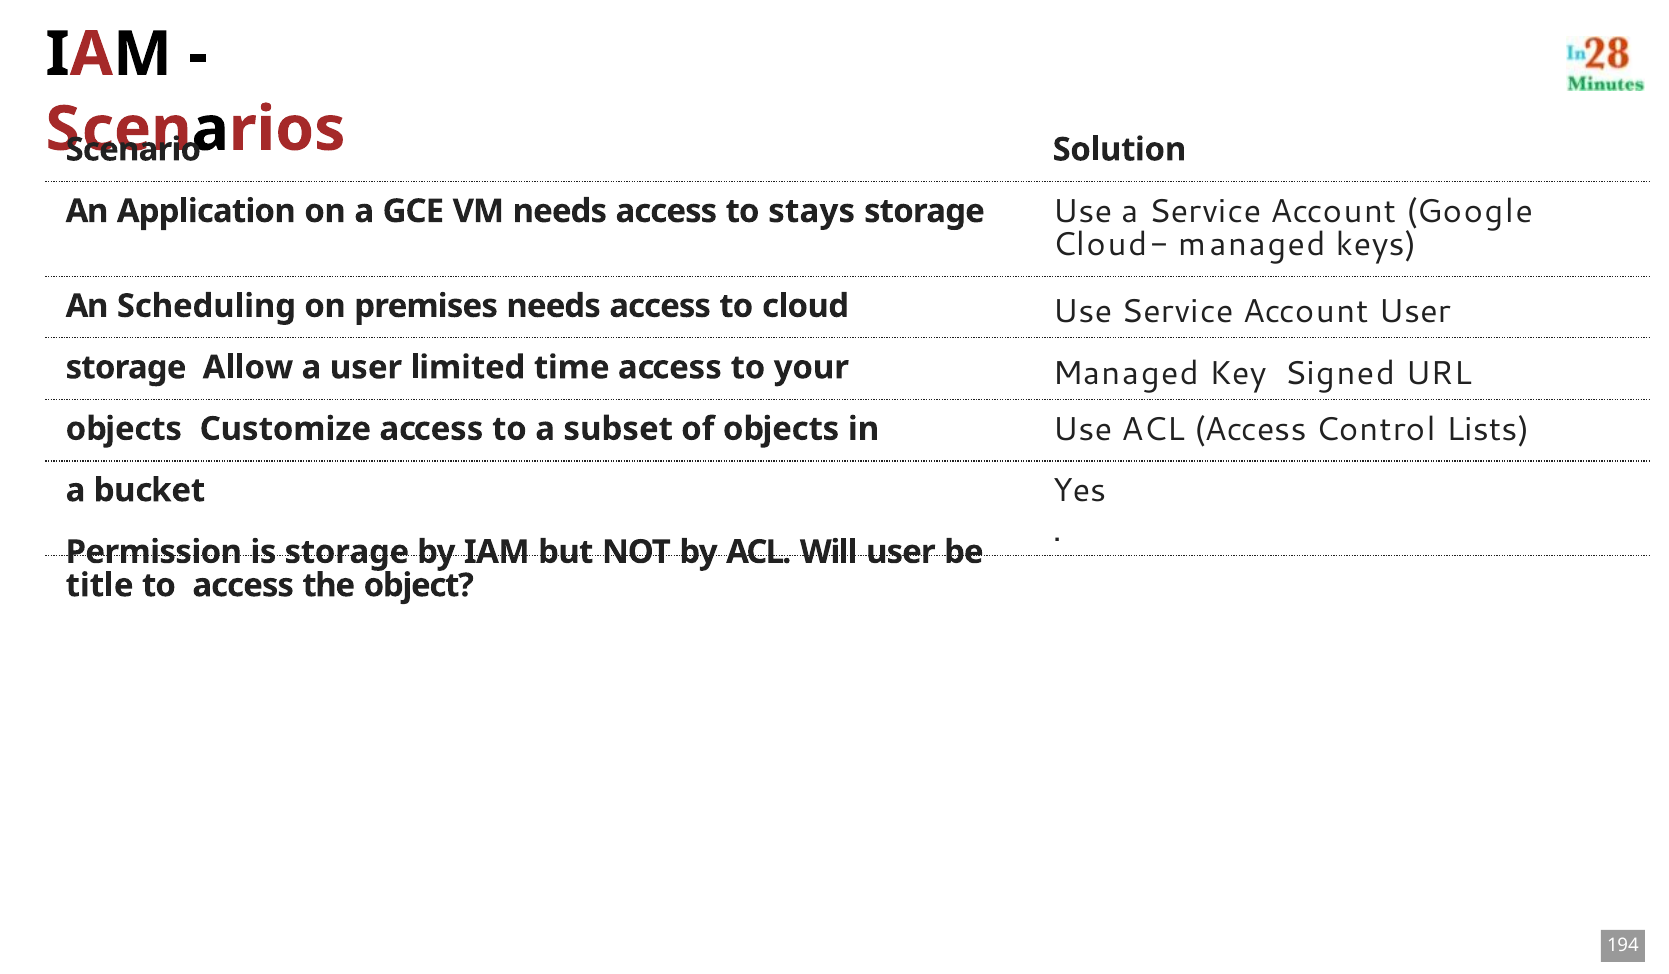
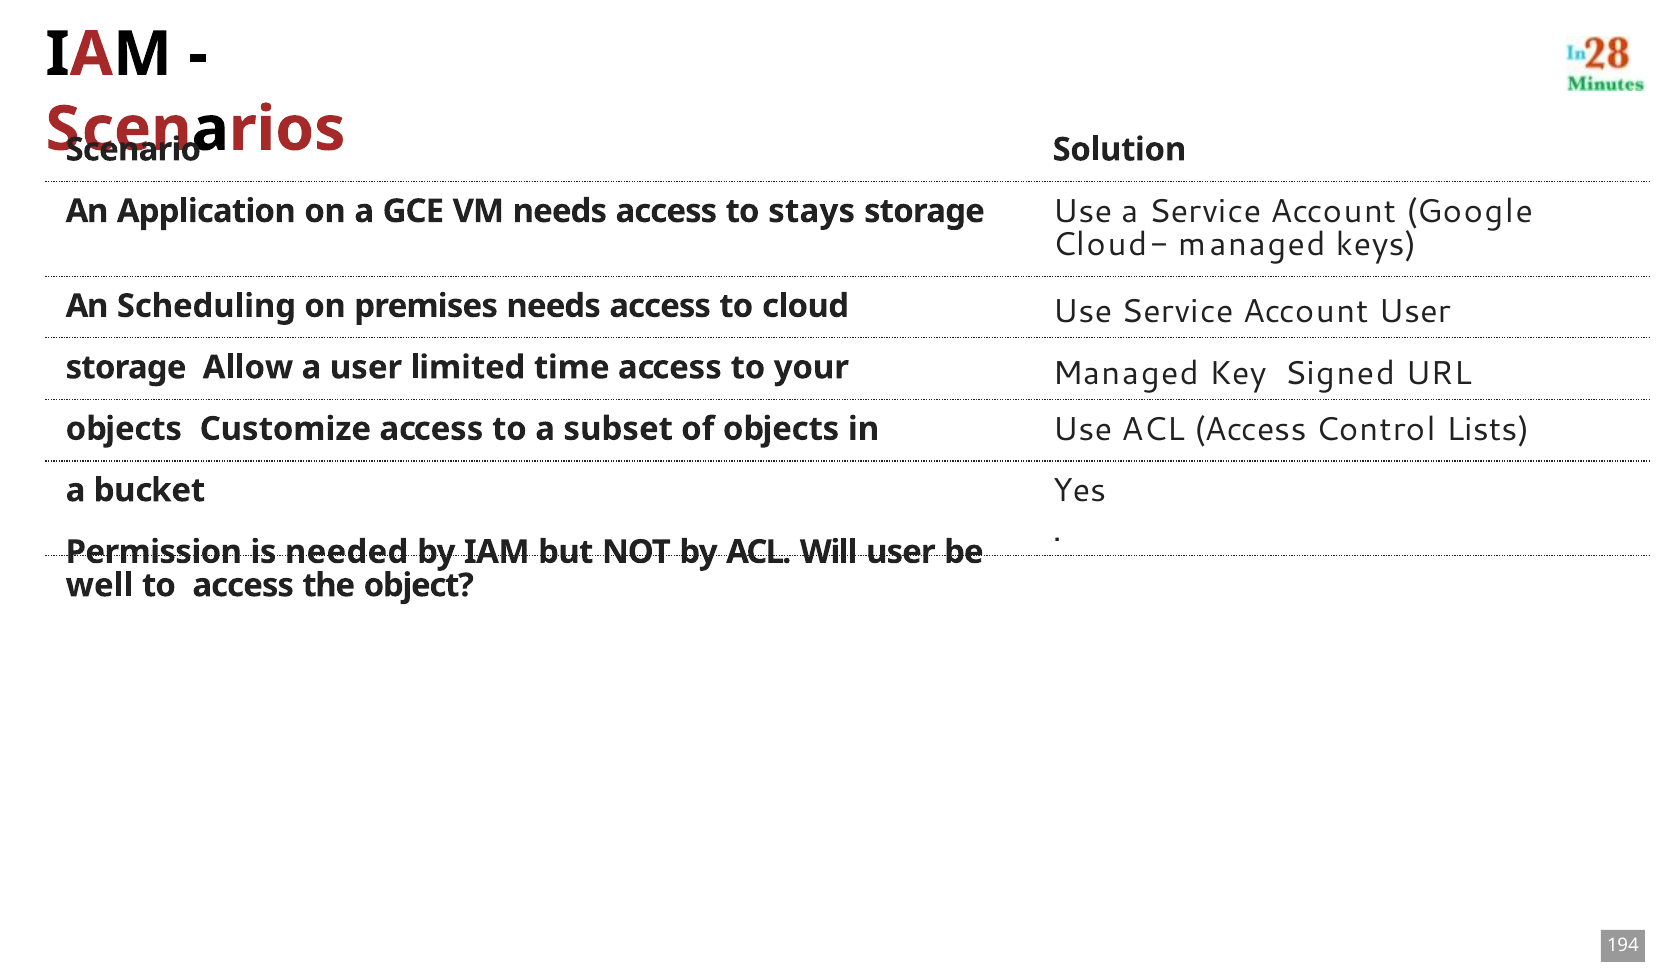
is storage: storage -> needed
title: title -> well
